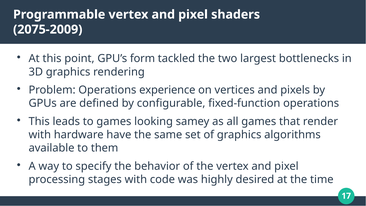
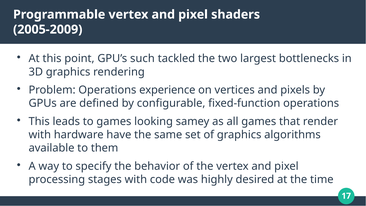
2075-2009: 2075-2009 -> 2005-2009
form: form -> such
